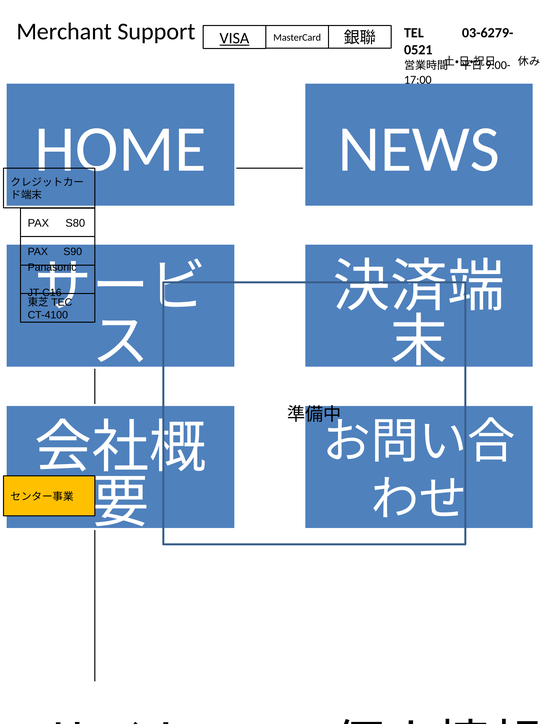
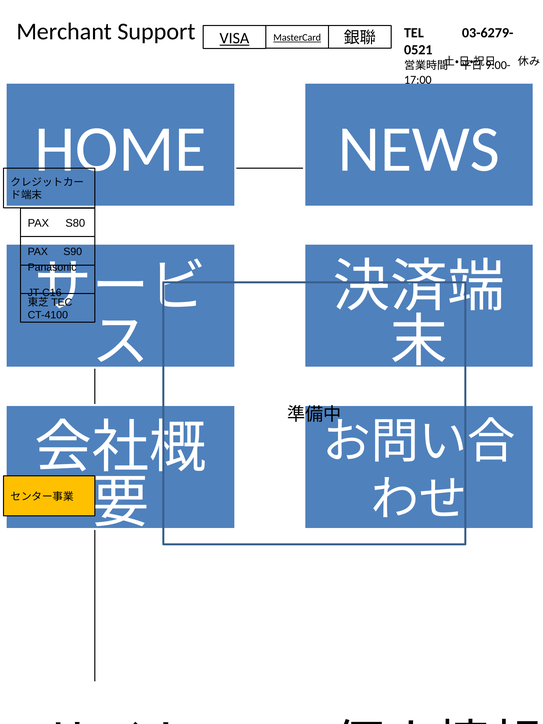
MasterCard underline: none -> present
